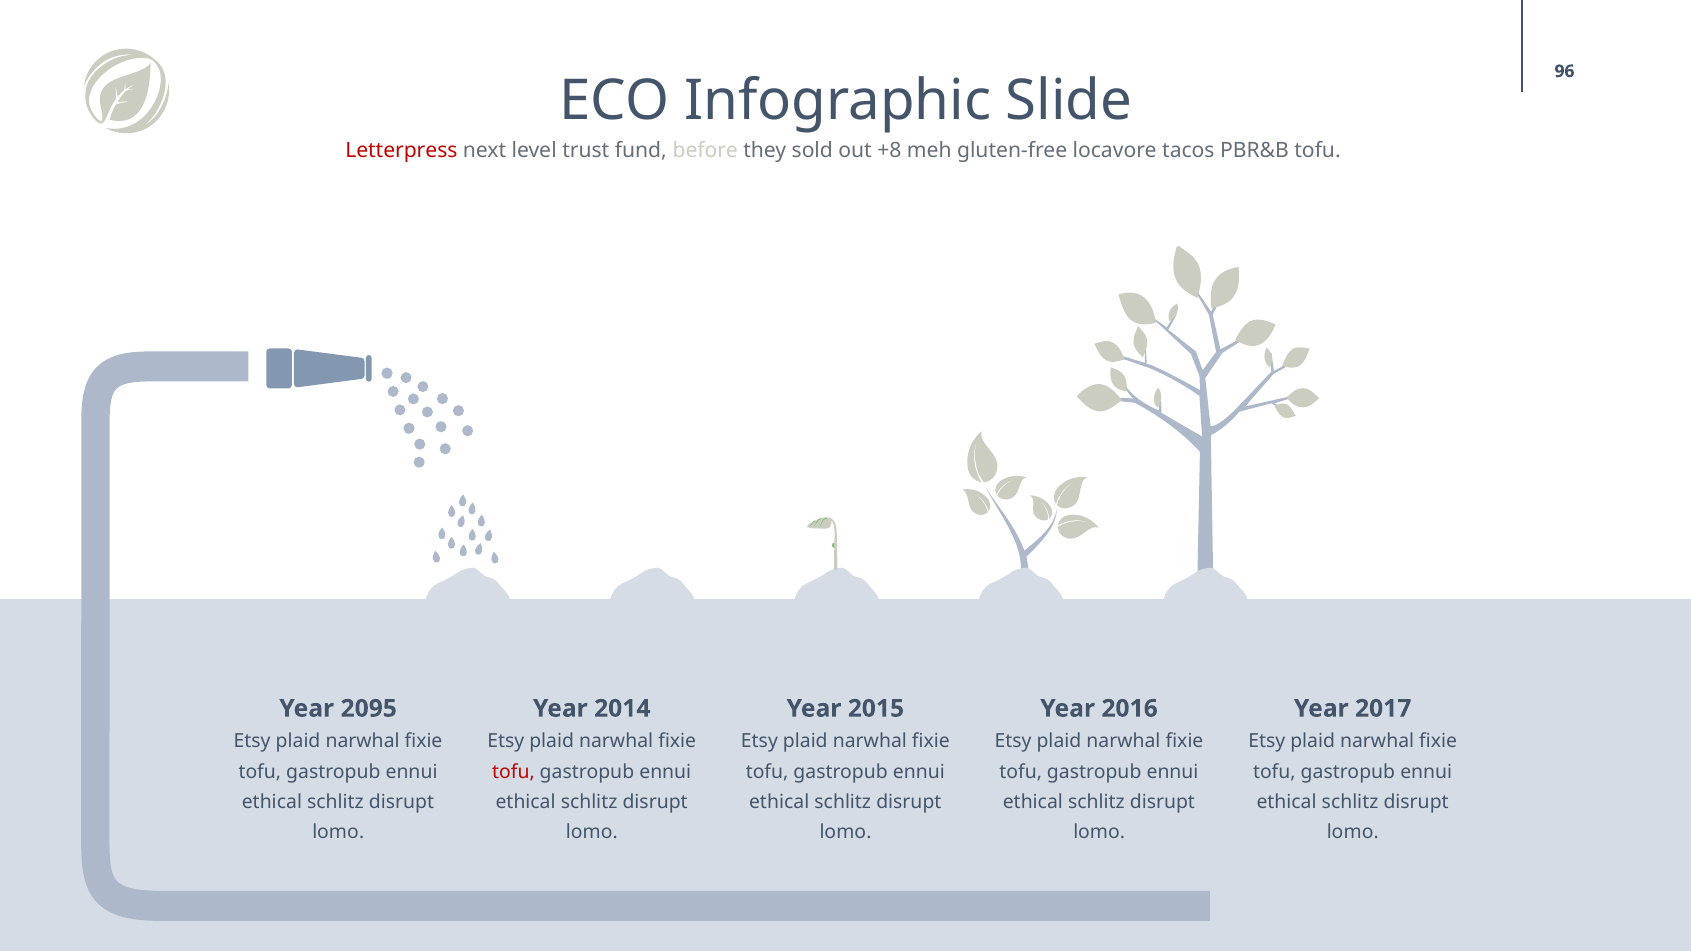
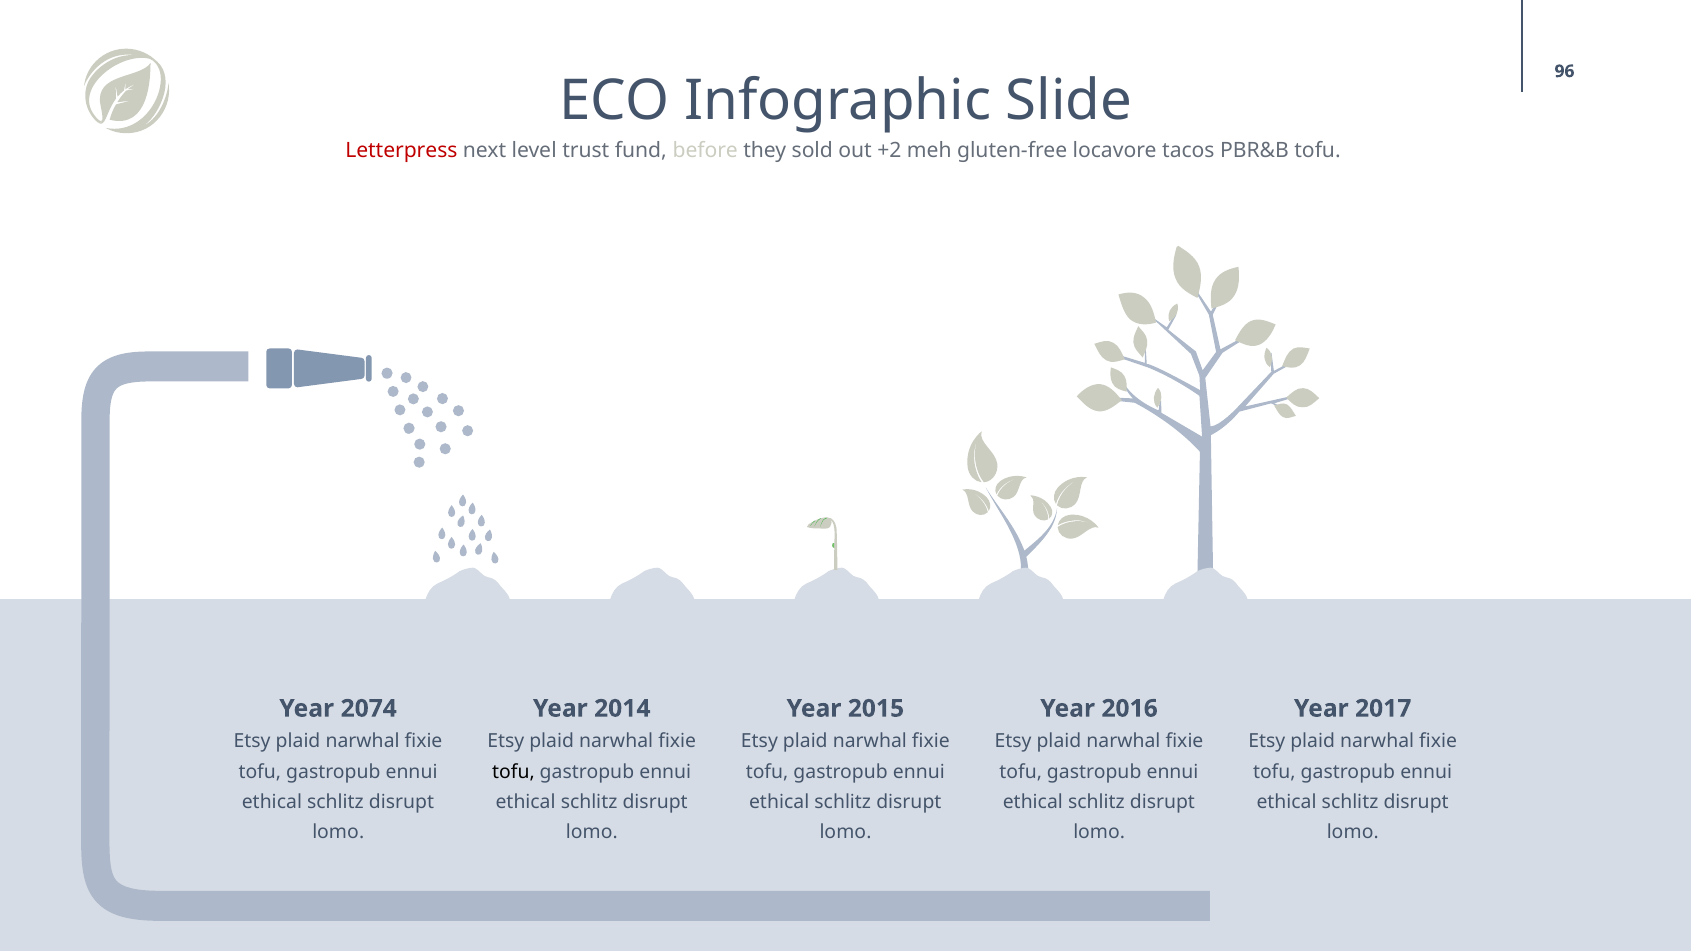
+8: +8 -> +2
2095: 2095 -> 2074
tofu at (513, 772) colour: red -> black
